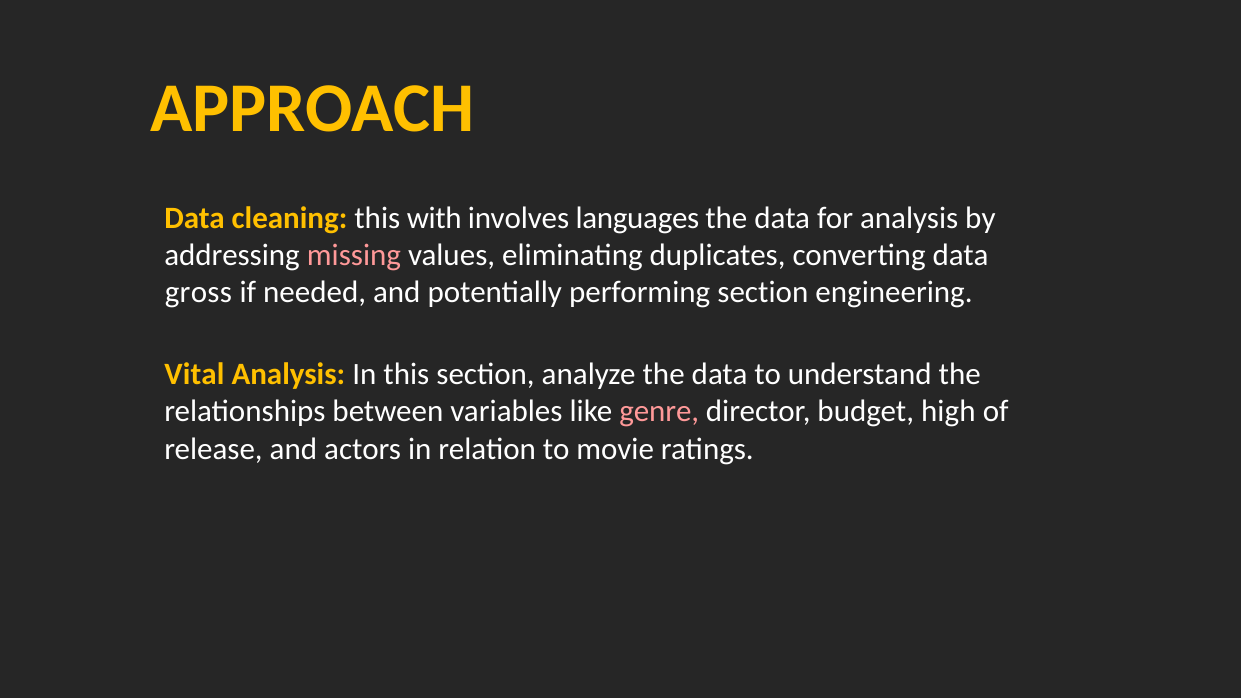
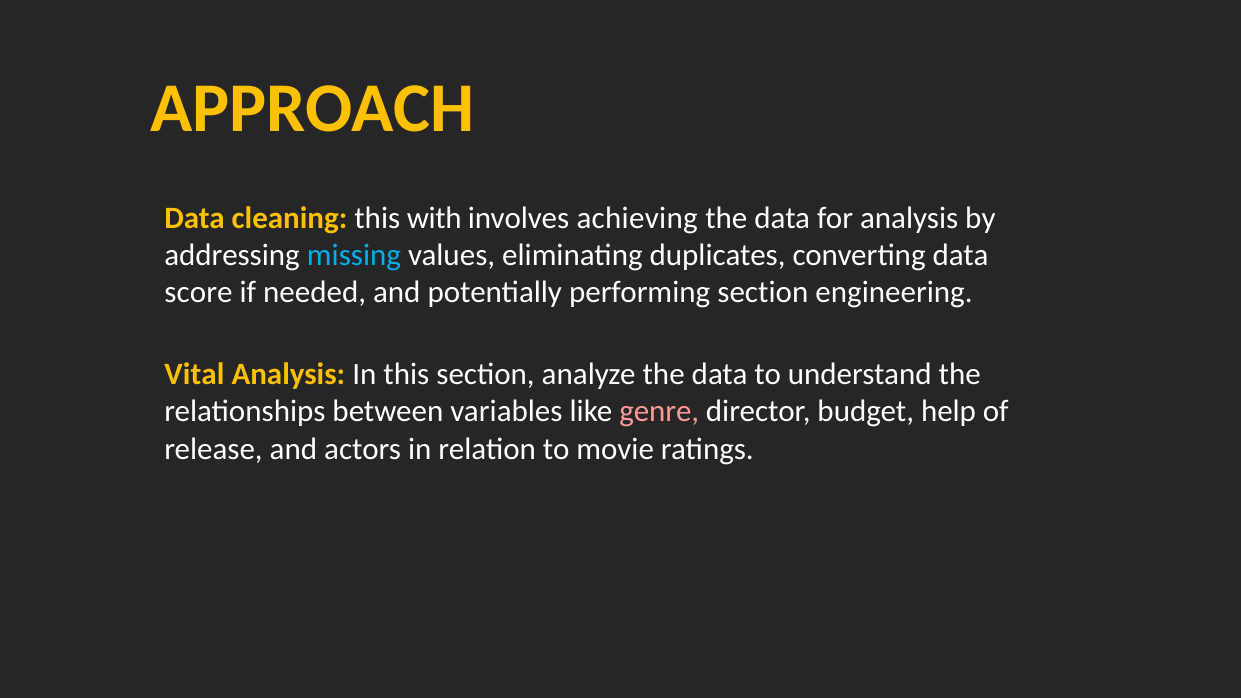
languages: languages -> achieving
missing colour: pink -> light blue
gross: gross -> score
high: high -> help
